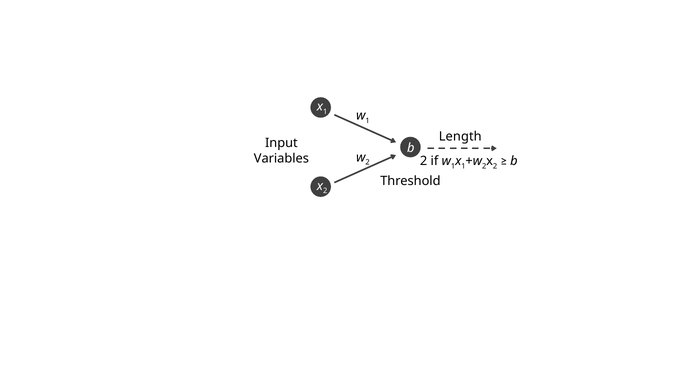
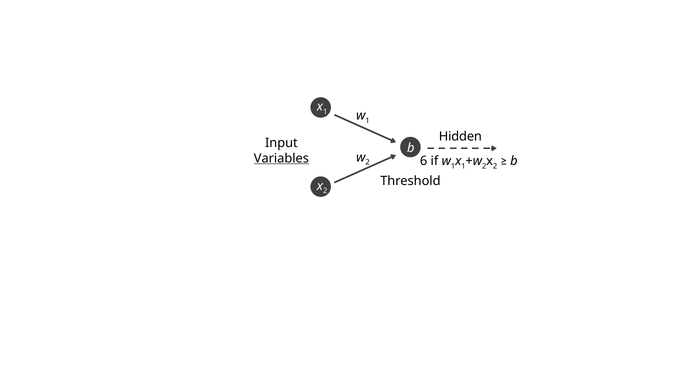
Length: Length -> Hidden
2 at (424, 161): 2 -> 6
Variables underline: none -> present
